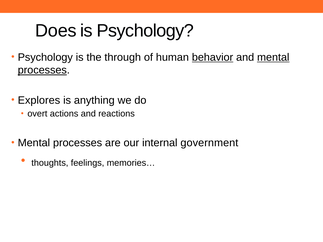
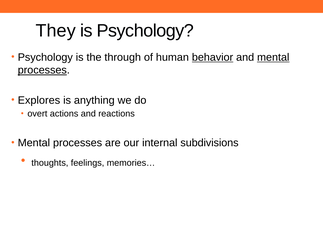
Does: Does -> They
government: government -> subdivisions
